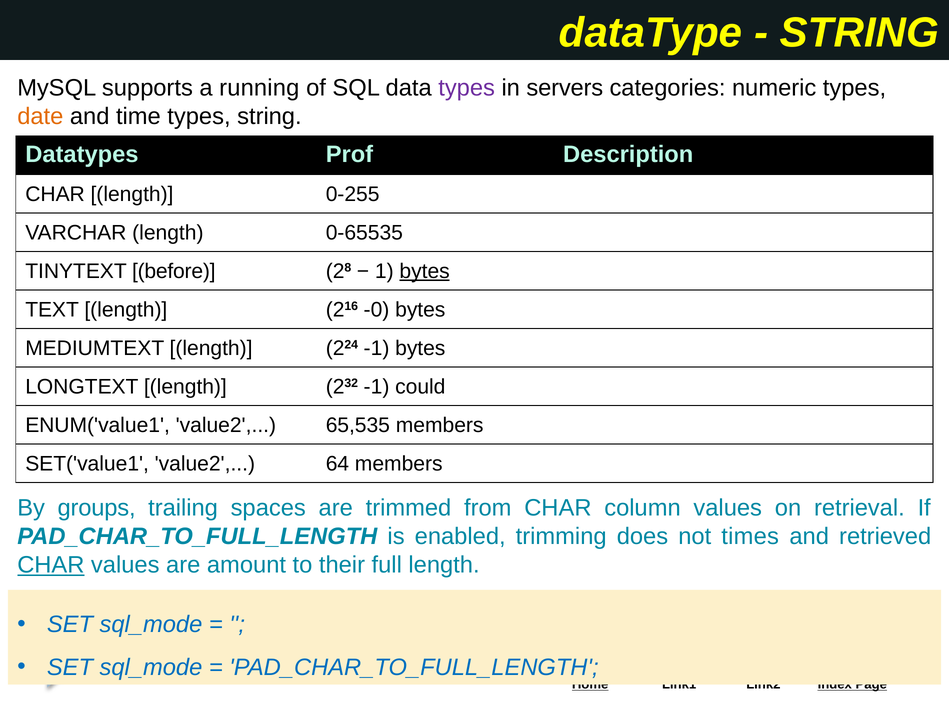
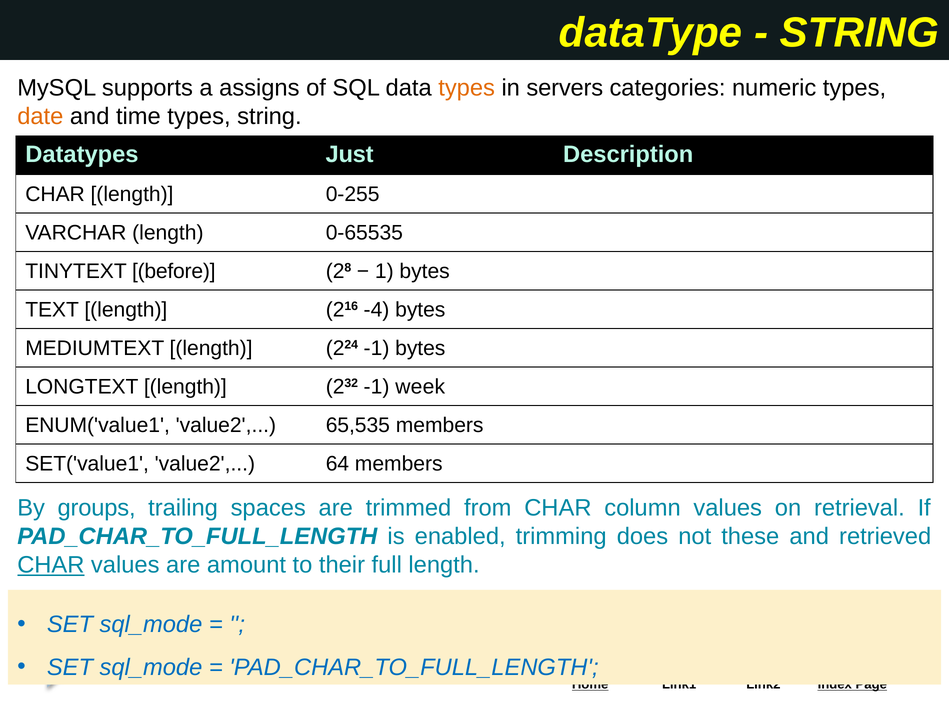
running: running -> assigns
types at (467, 88) colour: purple -> orange
Prof: Prof -> Just
bytes at (425, 271) underline: present -> none
-0: -0 -> -4
could: could -> week
times: times -> these
